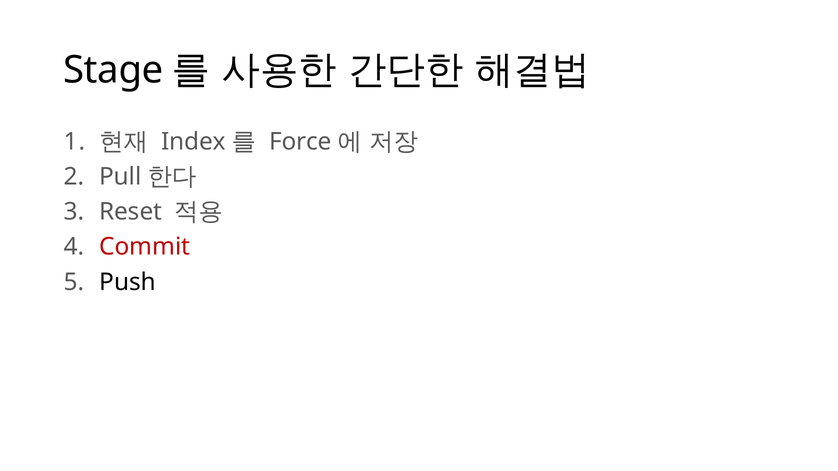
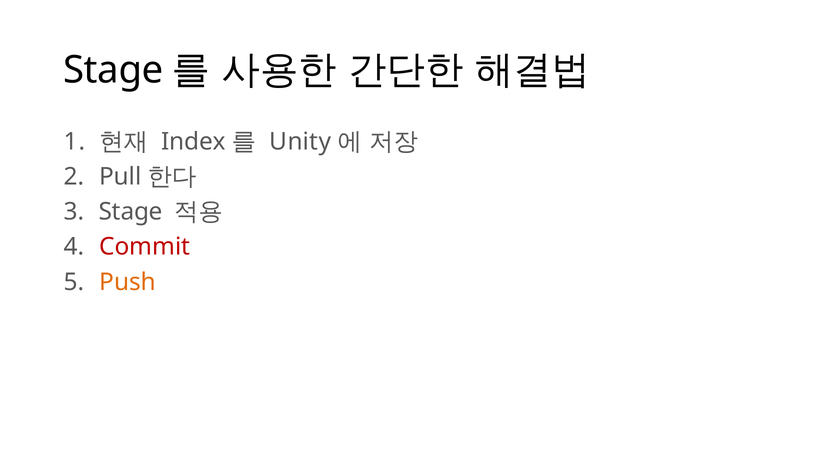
Force: Force -> Unity
Reset at (131, 212): Reset -> Stage
Push colour: black -> orange
